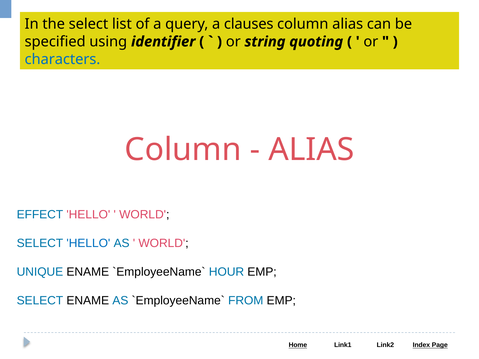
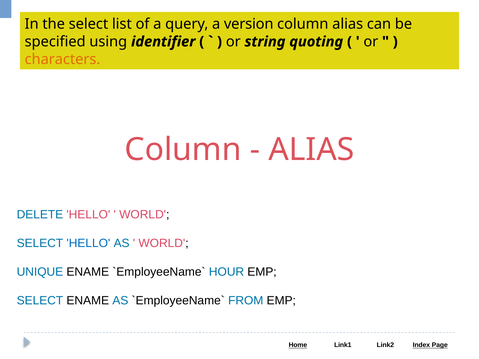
clauses: clauses -> version
characters colour: blue -> orange
EFFECT: EFFECT -> DELETE
